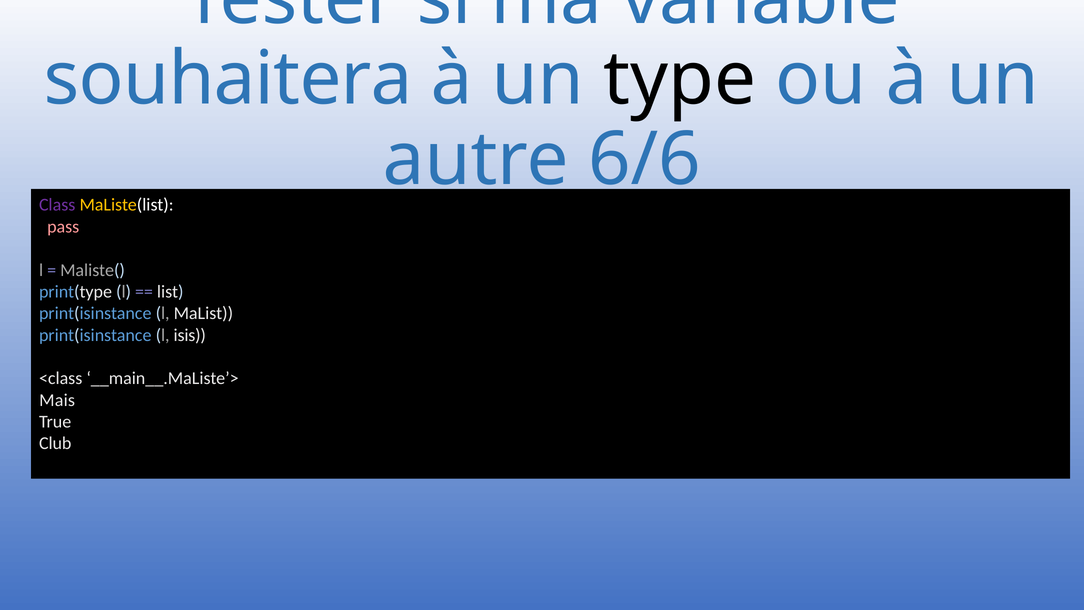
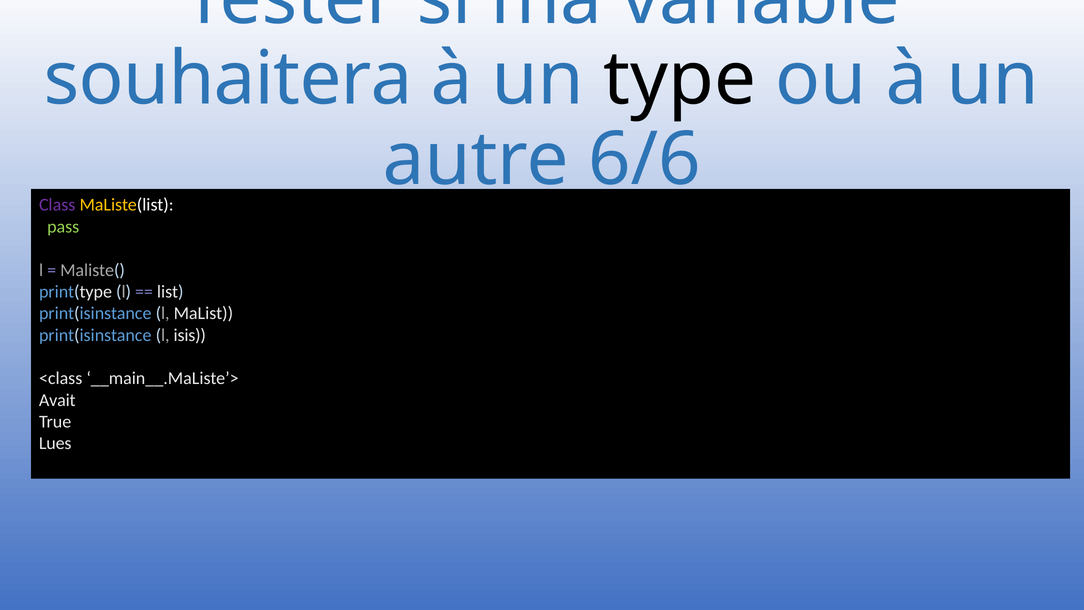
pass colour: pink -> light green
Mais: Mais -> Avait
Club: Club -> Lues
